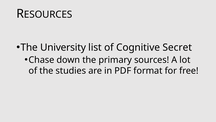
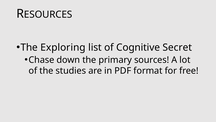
University: University -> Exploring
